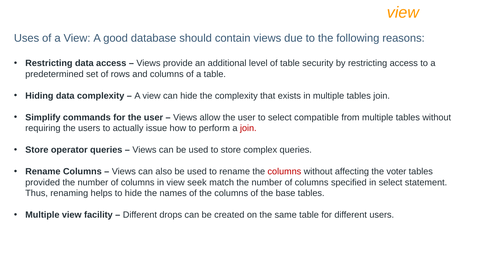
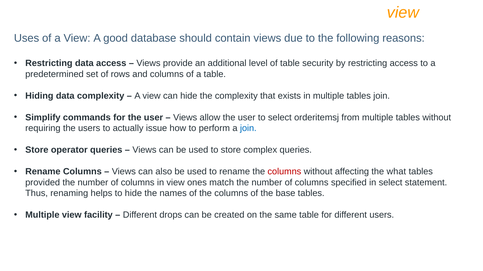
compatible: compatible -> orderitemsj
join at (248, 129) colour: red -> blue
voter: voter -> what
seek: seek -> ones
